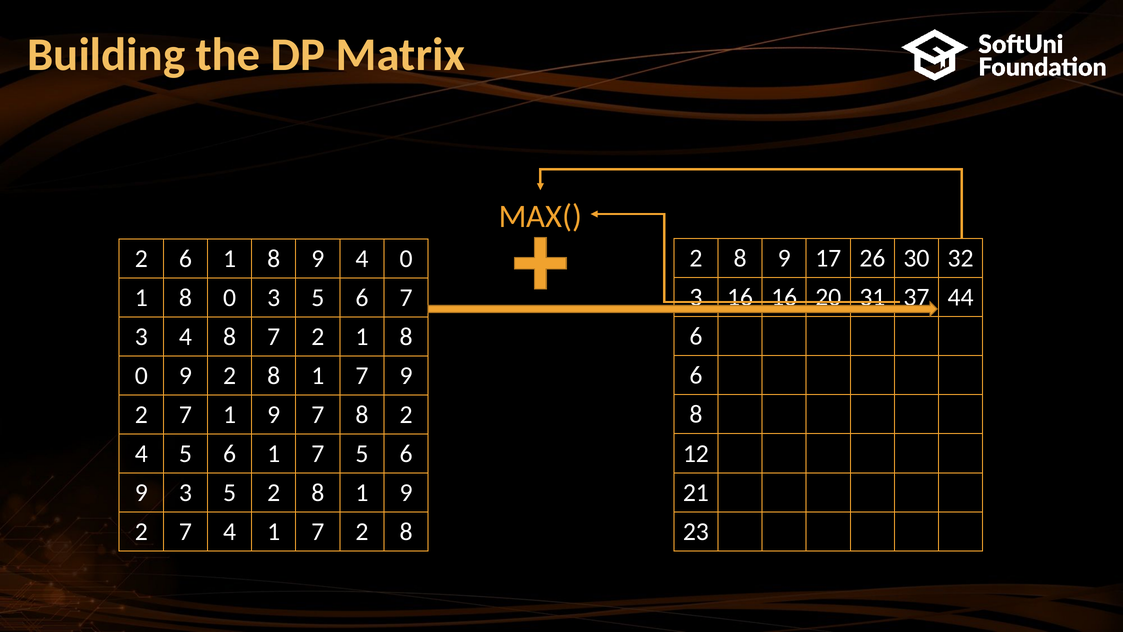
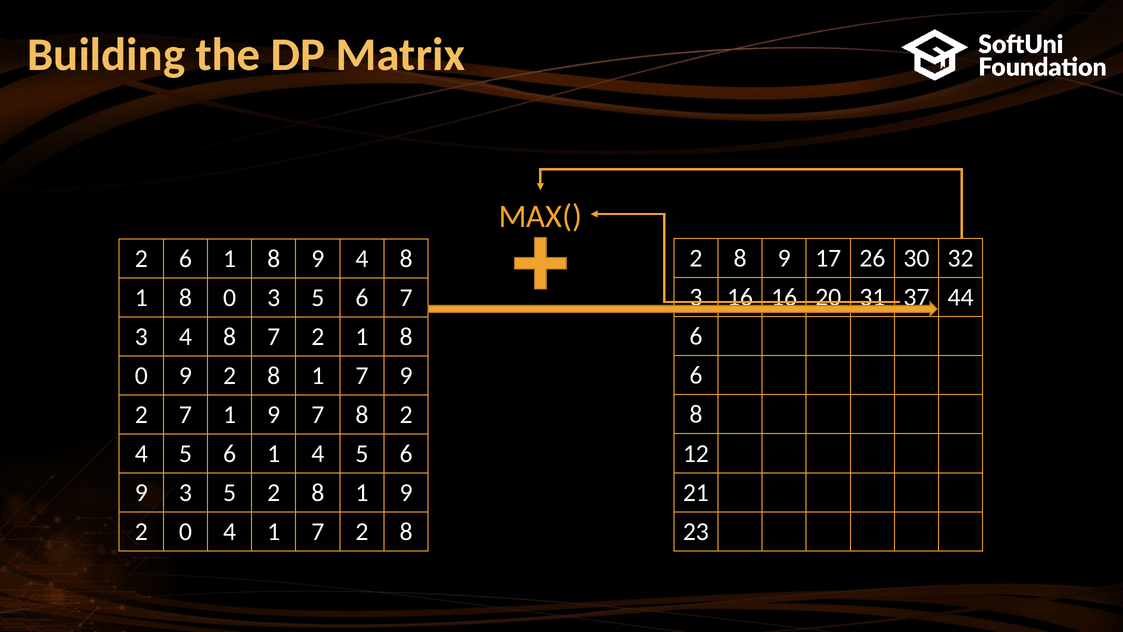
9 4 0: 0 -> 8
6 1 7: 7 -> 4
7 at (185, 532): 7 -> 0
